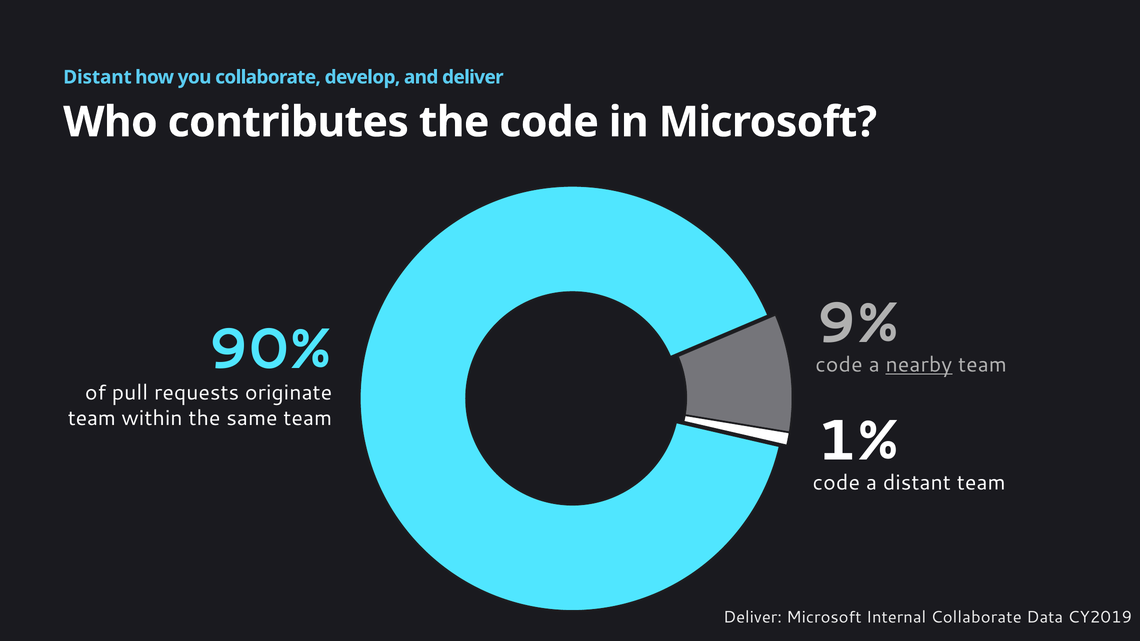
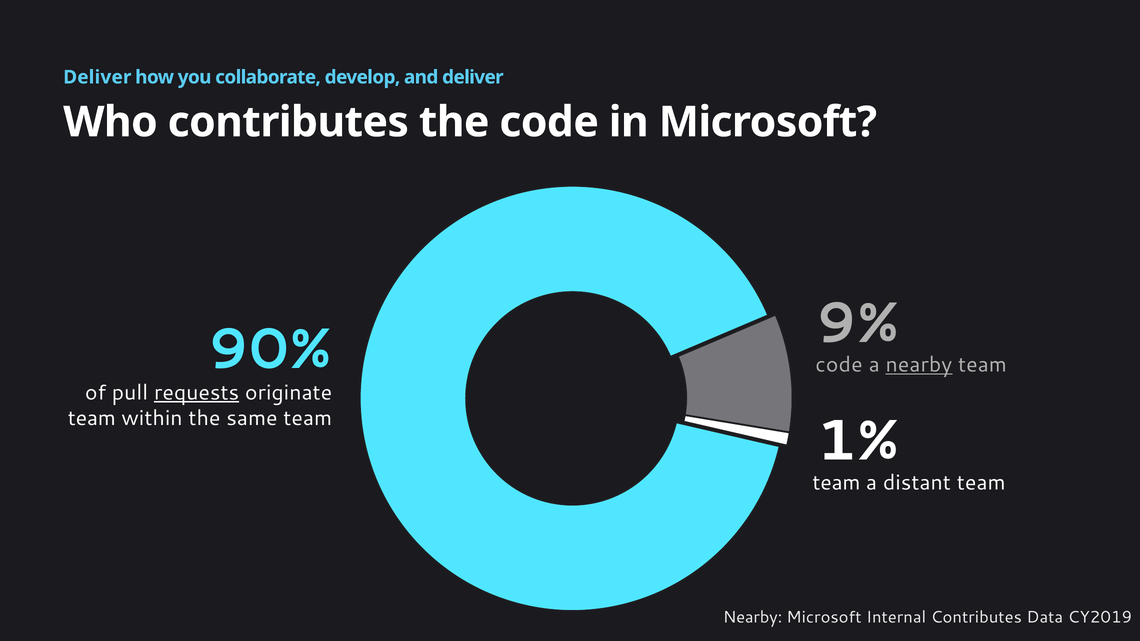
Distant at (97, 77): Distant -> Deliver
requests underline: none -> present
code at (836, 483): code -> team
Deliver at (753, 618): Deliver -> Nearby
Internal Collaborate: Collaborate -> Contributes
